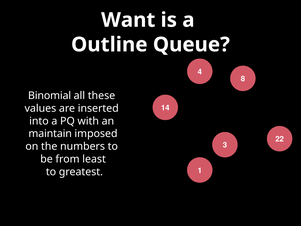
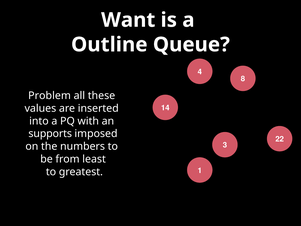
Binomial: Binomial -> Problem
maintain: maintain -> supports
